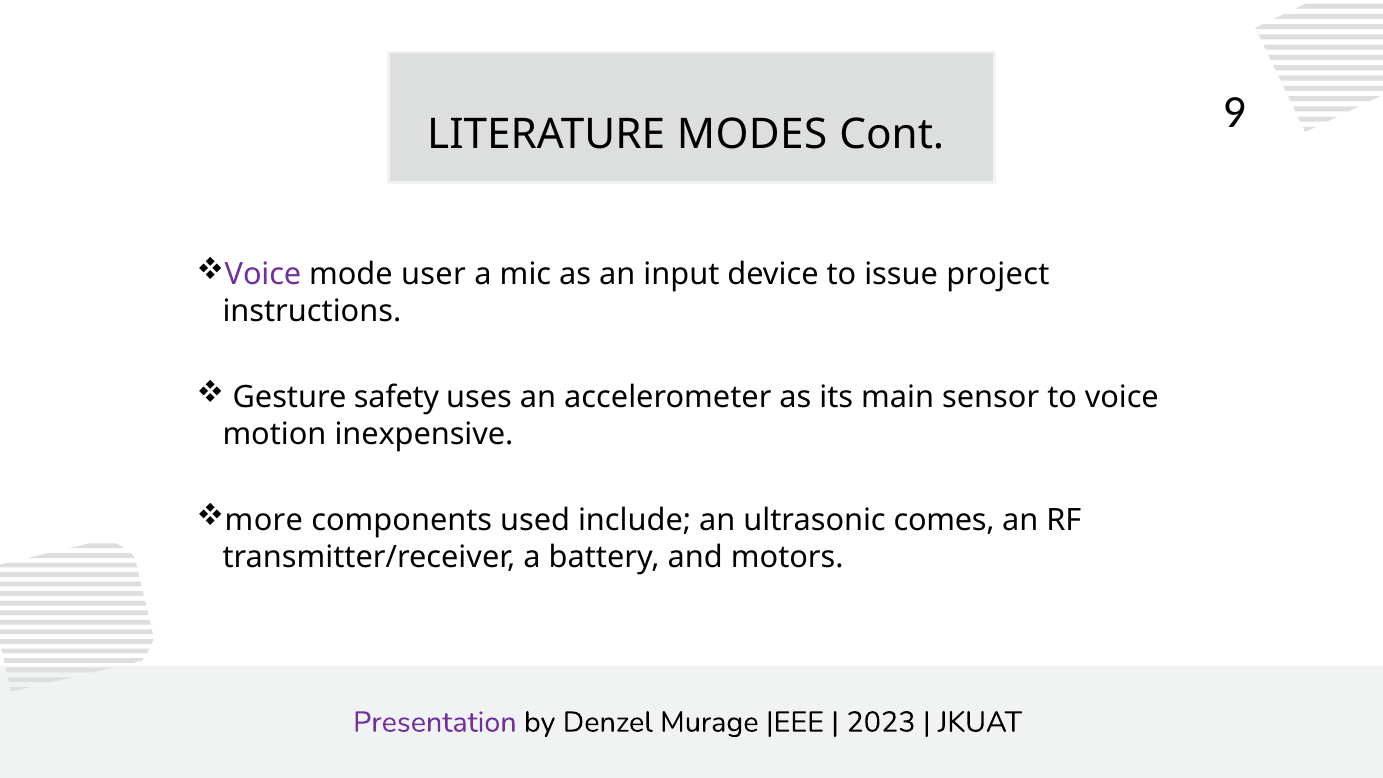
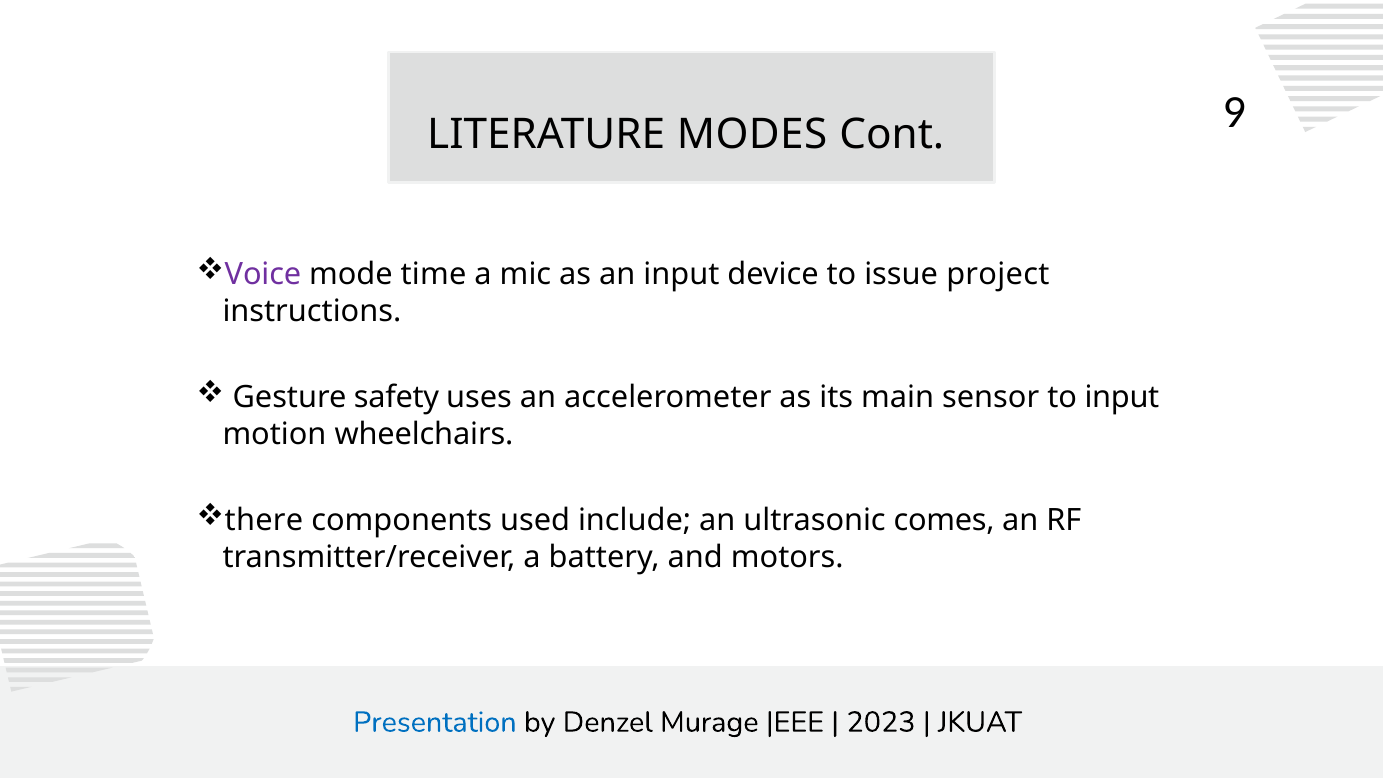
user: user -> time
to voice: voice -> input
inexpensive: inexpensive -> wheelchairs
more: more -> there
Presentation colour: purple -> blue
